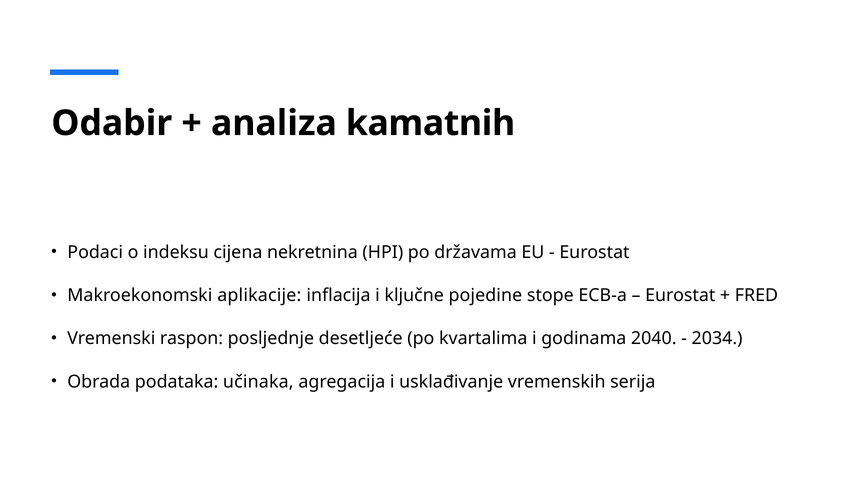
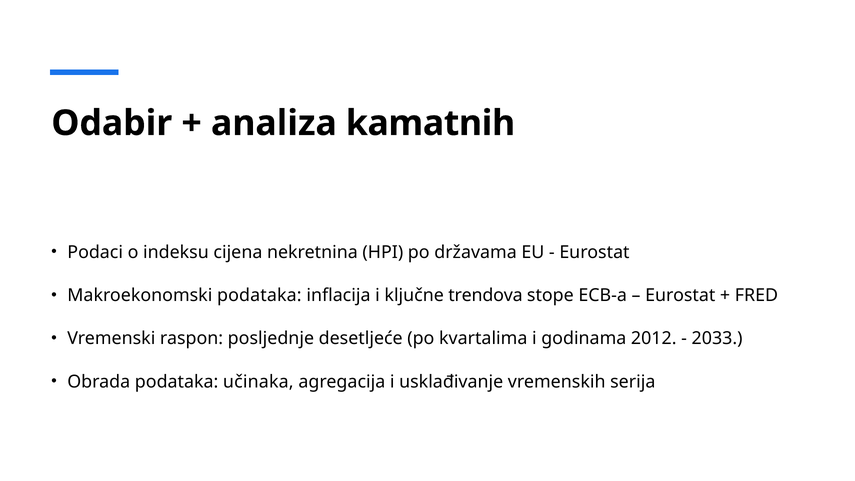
Makroekonomski aplikacije: aplikacije -> podataka
pojedine: pojedine -> trendova
2040: 2040 -> 2012
2034: 2034 -> 2033
